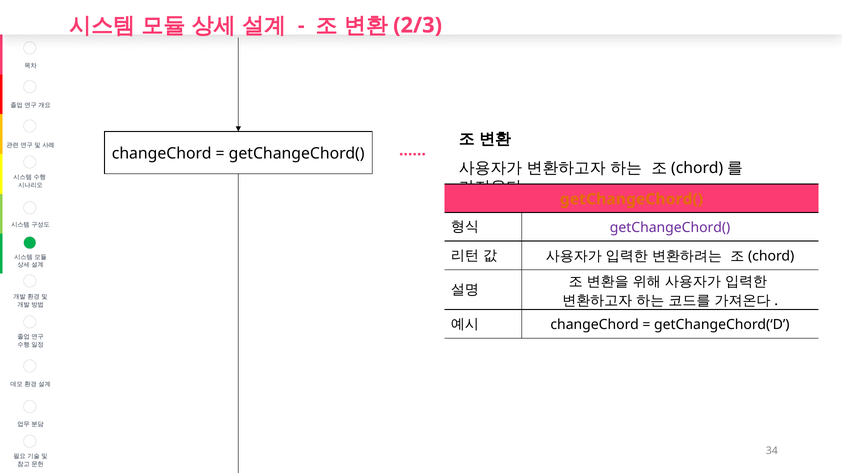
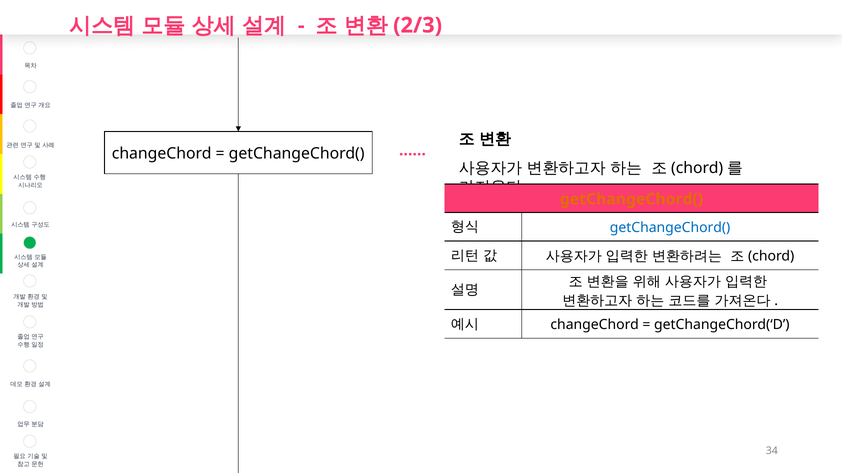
getChangeChord( at (670, 228) colour: purple -> blue
